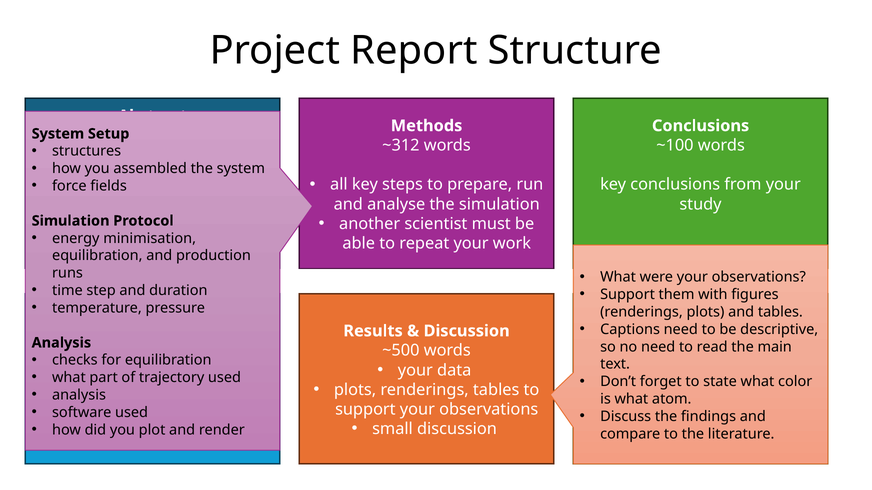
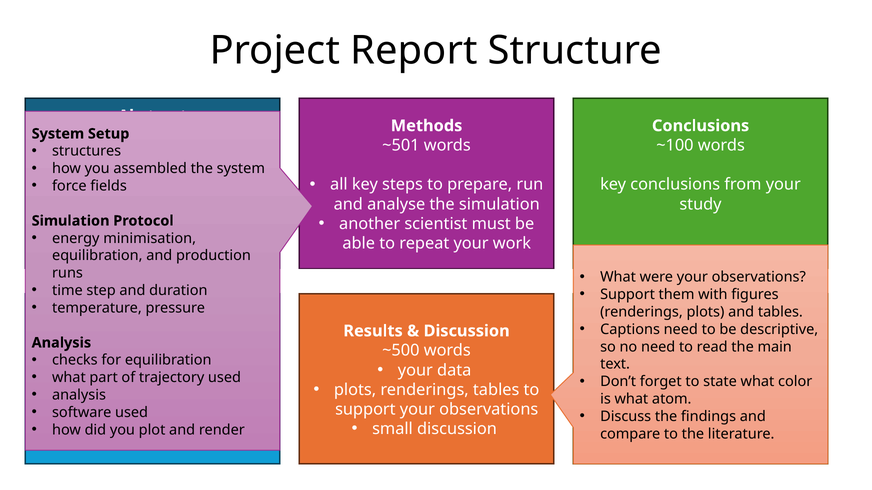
~312: ~312 -> ~501
